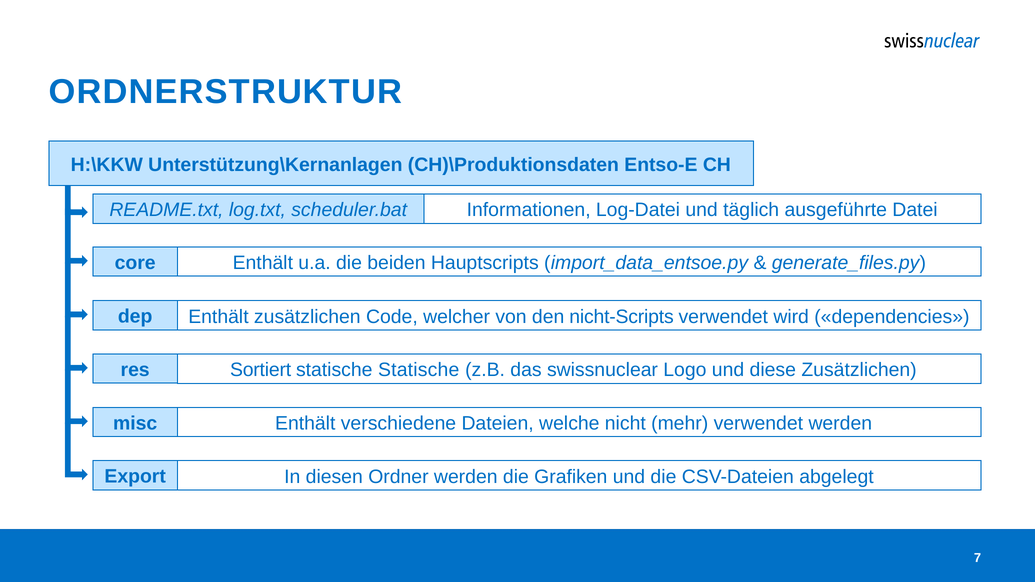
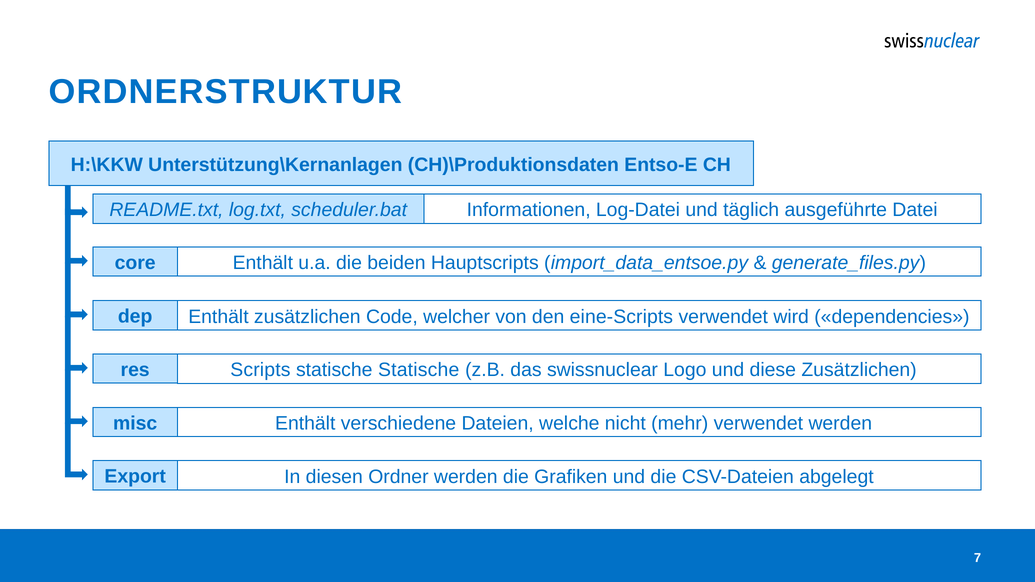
nicht-Scripts: nicht-Scripts -> eine-Scripts
Sortiert: Sortiert -> Scripts
